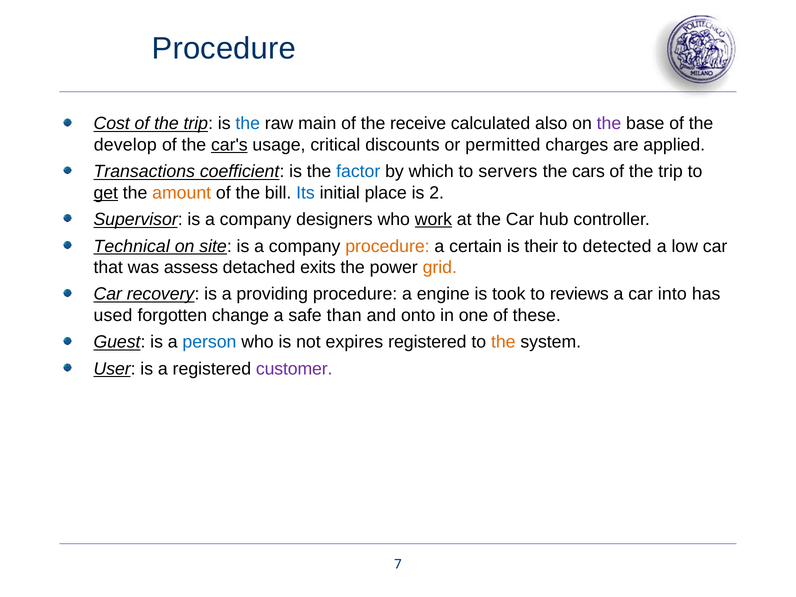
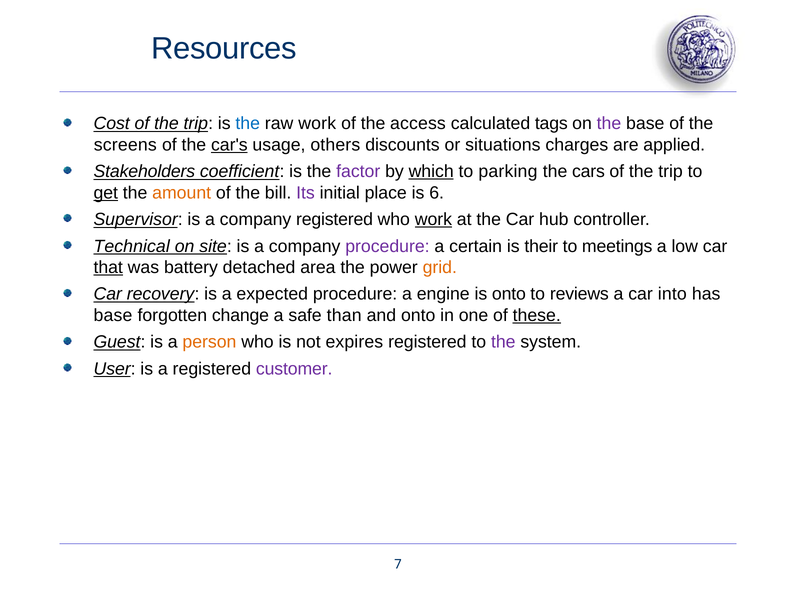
Procedure at (224, 49): Procedure -> Resources
raw main: main -> work
receive: receive -> access
also: also -> tags
develop: develop -> screens
critical: critical -> others
permitted: permitted -> situations
Transactions: Transactions -> Stakeholders
factor colour: blue -> purple
which underline: none -> present
servers: servers -> parking
Its colour: blue -> purple
2: 2 -> 6
company designers: designers -> registered
procedure at (387, 246) colour: orange -> purple
detected: detected -> meetings
that underline: none -> present
assess: assess -> battery
exits: exits -> area
providing: providing -> expected
is took: took -> onto
used at (113, 315): used -> base
these underline: none -> present
person colour: blue -> orange
the at (503, 342) colour: orange -> purple
